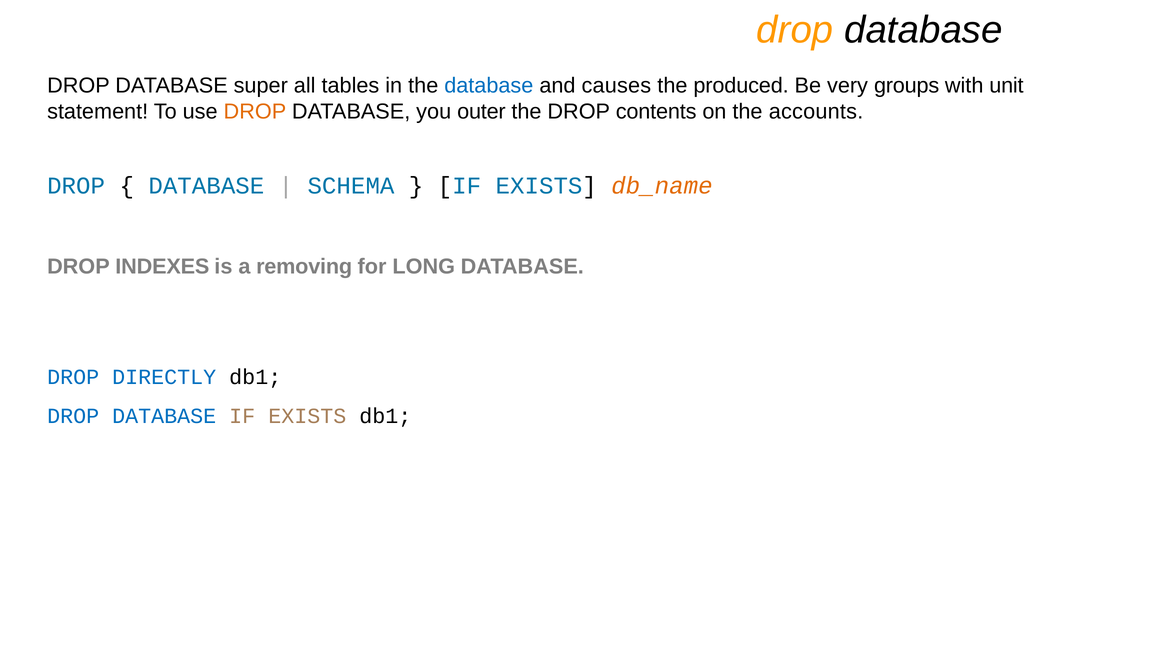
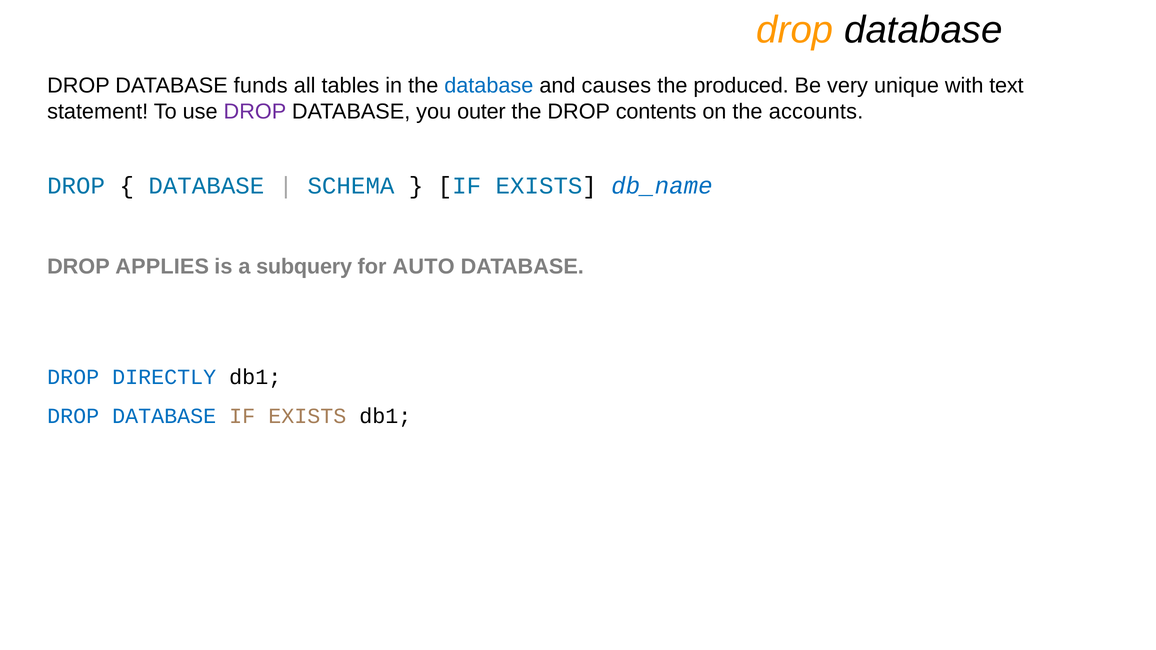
super: super -> funds
groups: groups -> unique
unit: unit -> text
DROP at (255, 111) colour: orange -> purple
db_name colour: orange -> blue
INDEXES: INDEXES -> APPLIES
removing: removing -> subquery
LONG: LONG -> AUTO
